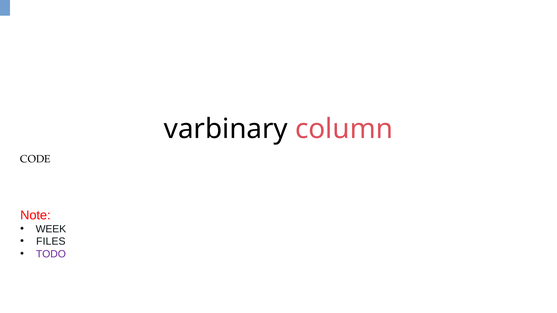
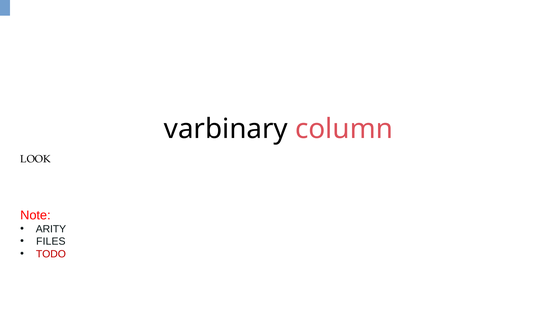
CODE: CODE -> LOOK
WEEK: WEEK -> ARITY
TODO colour: purple -> red
